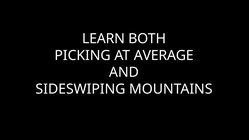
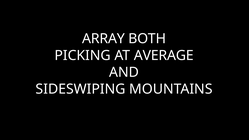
LEARN: LEARN -> ARRAY
